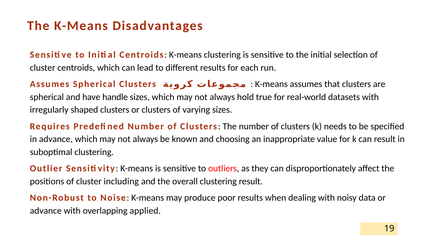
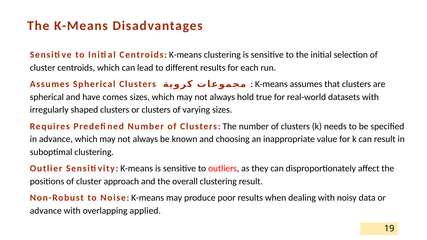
handle: handle -> comes
including: including -> approach
